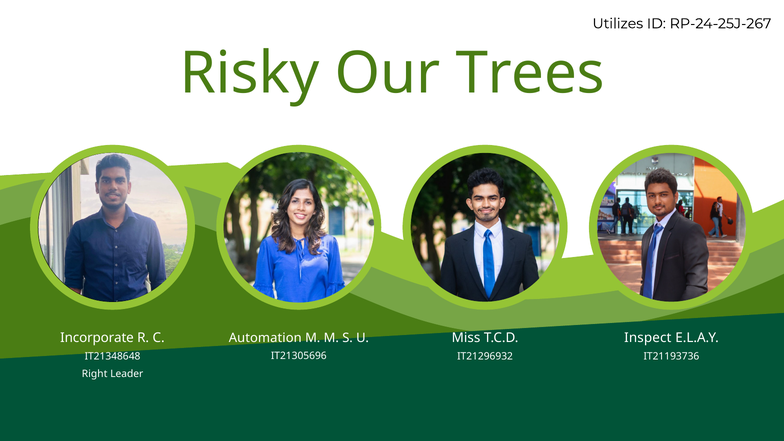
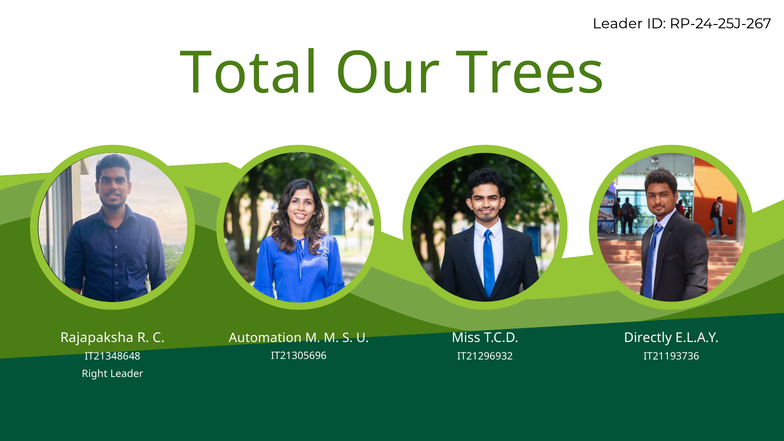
Utilizes at (618, 24): Utilizes -> Leader
Risky: Risky -> Total
Incorporate: Incorporate -> Rajapaksha
Inspect: Inspect -> Directly
